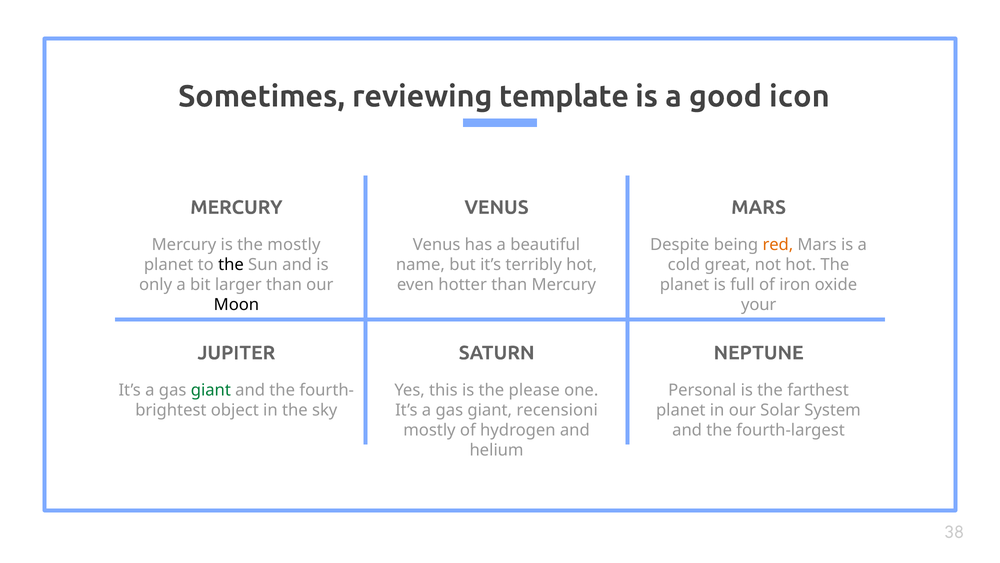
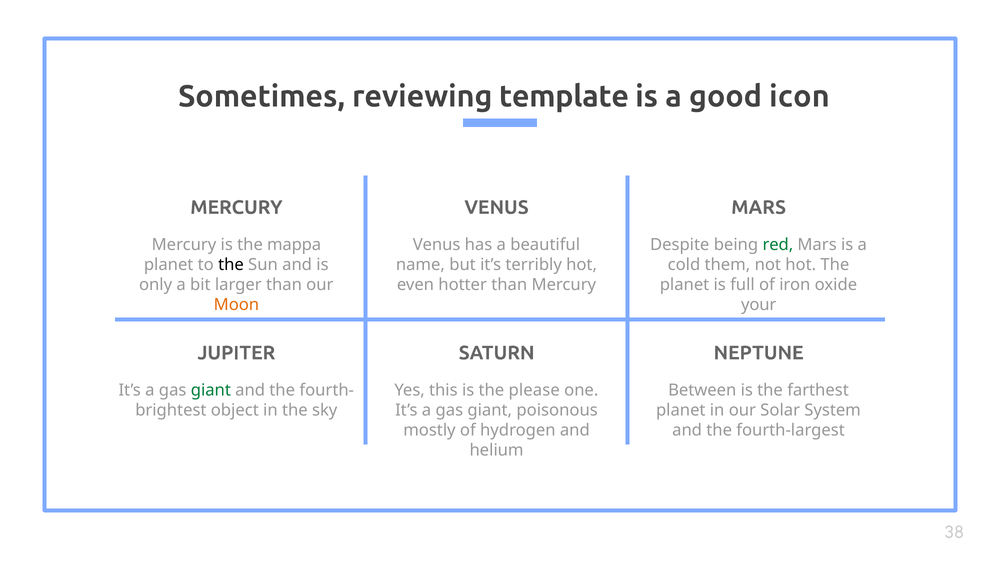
the mostly: mostly -> mappa
red colour: orange -> green
great: great -> them
Moon colour: black -> orange
Personal: Personal -> Between
recensioni: recensioni -> poisonous
